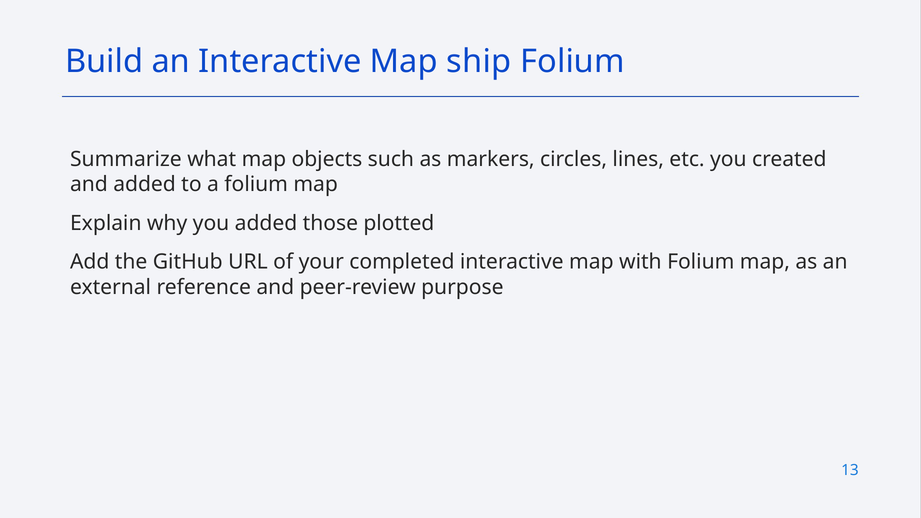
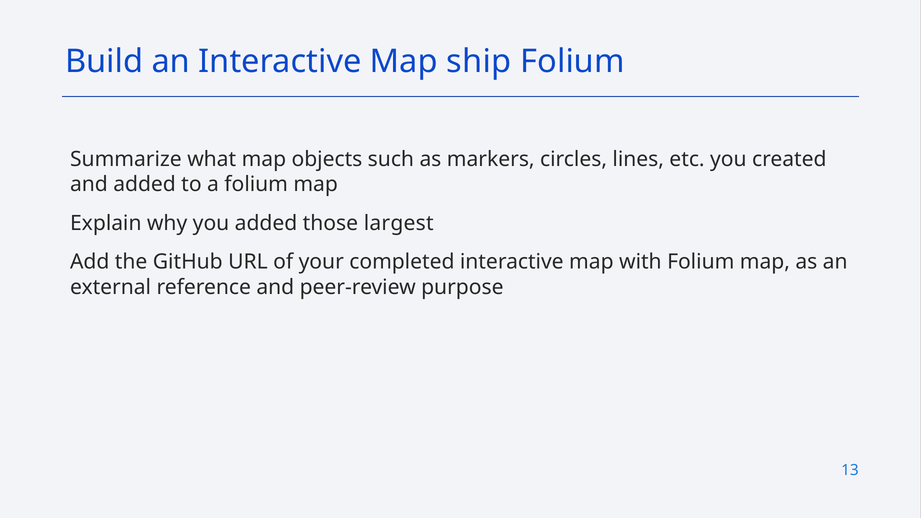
plotted: plotted -> largest
